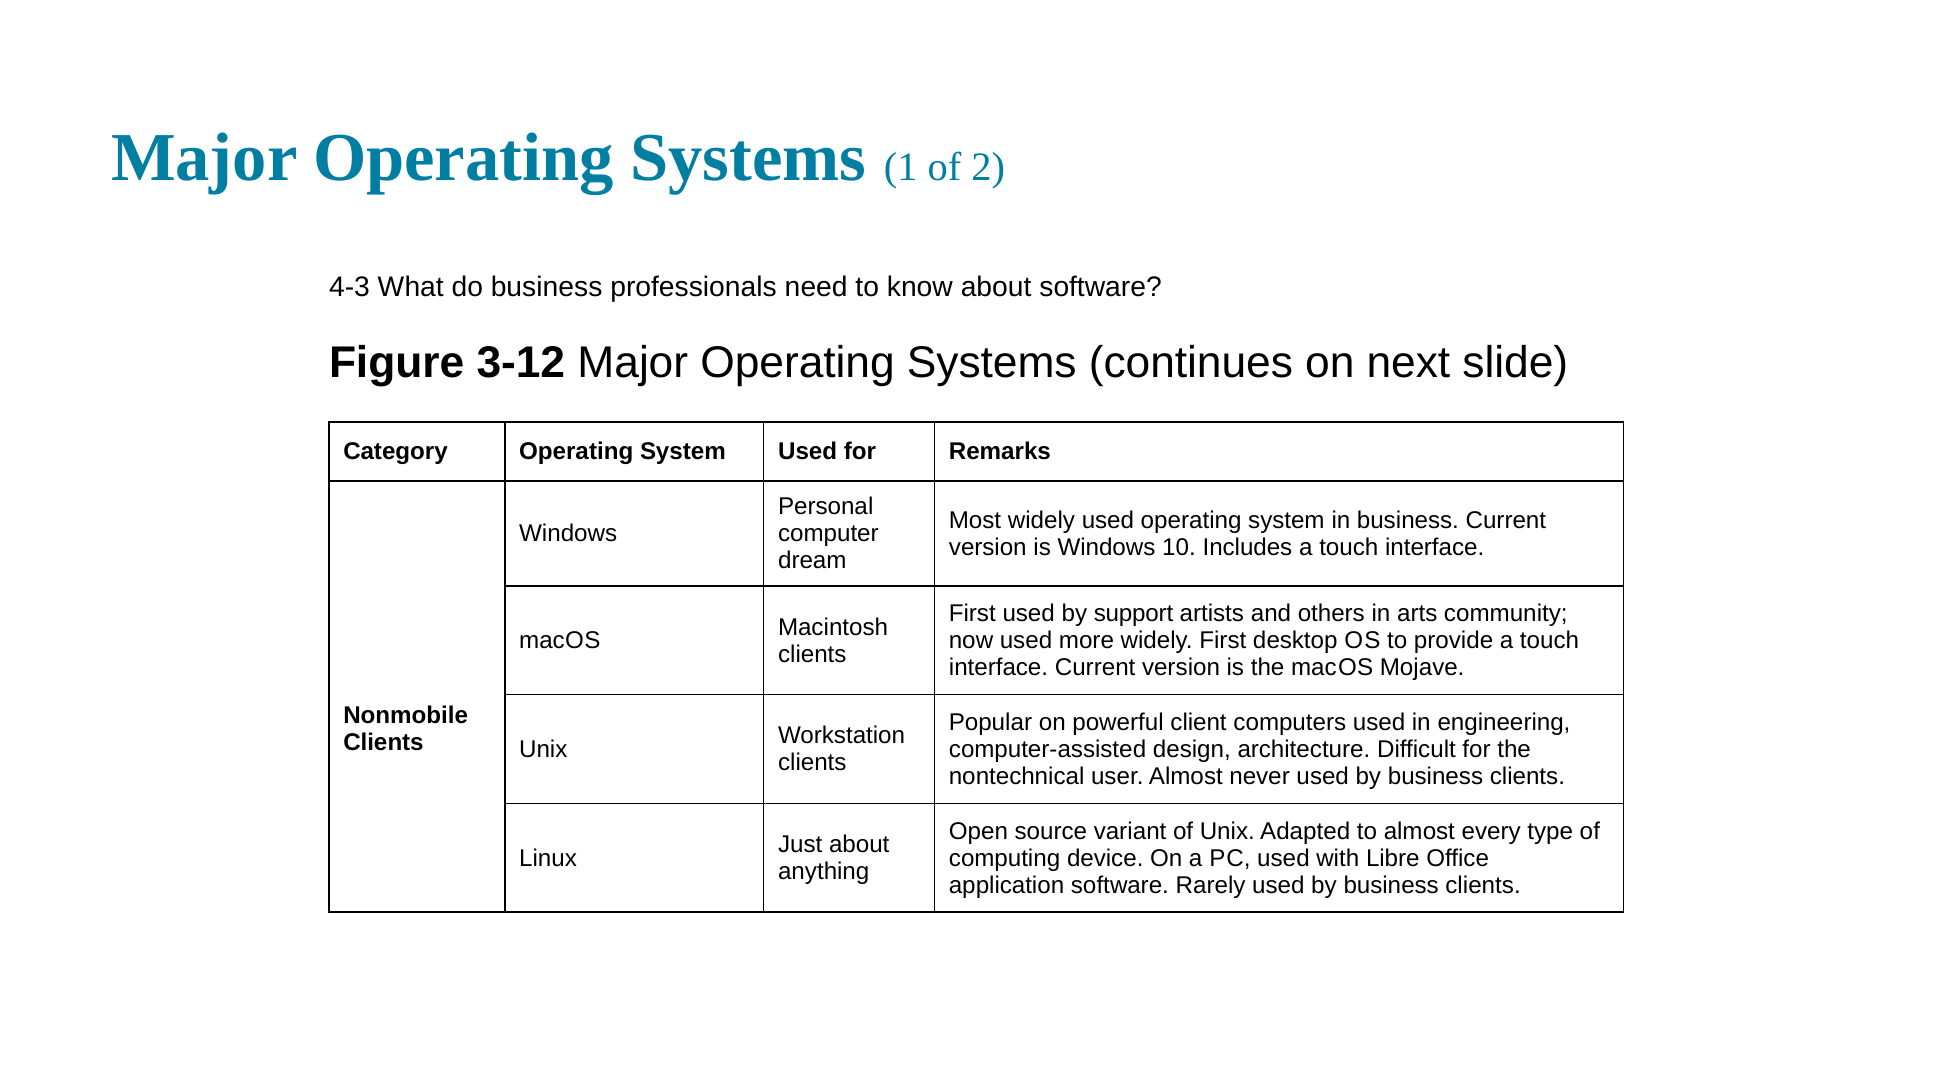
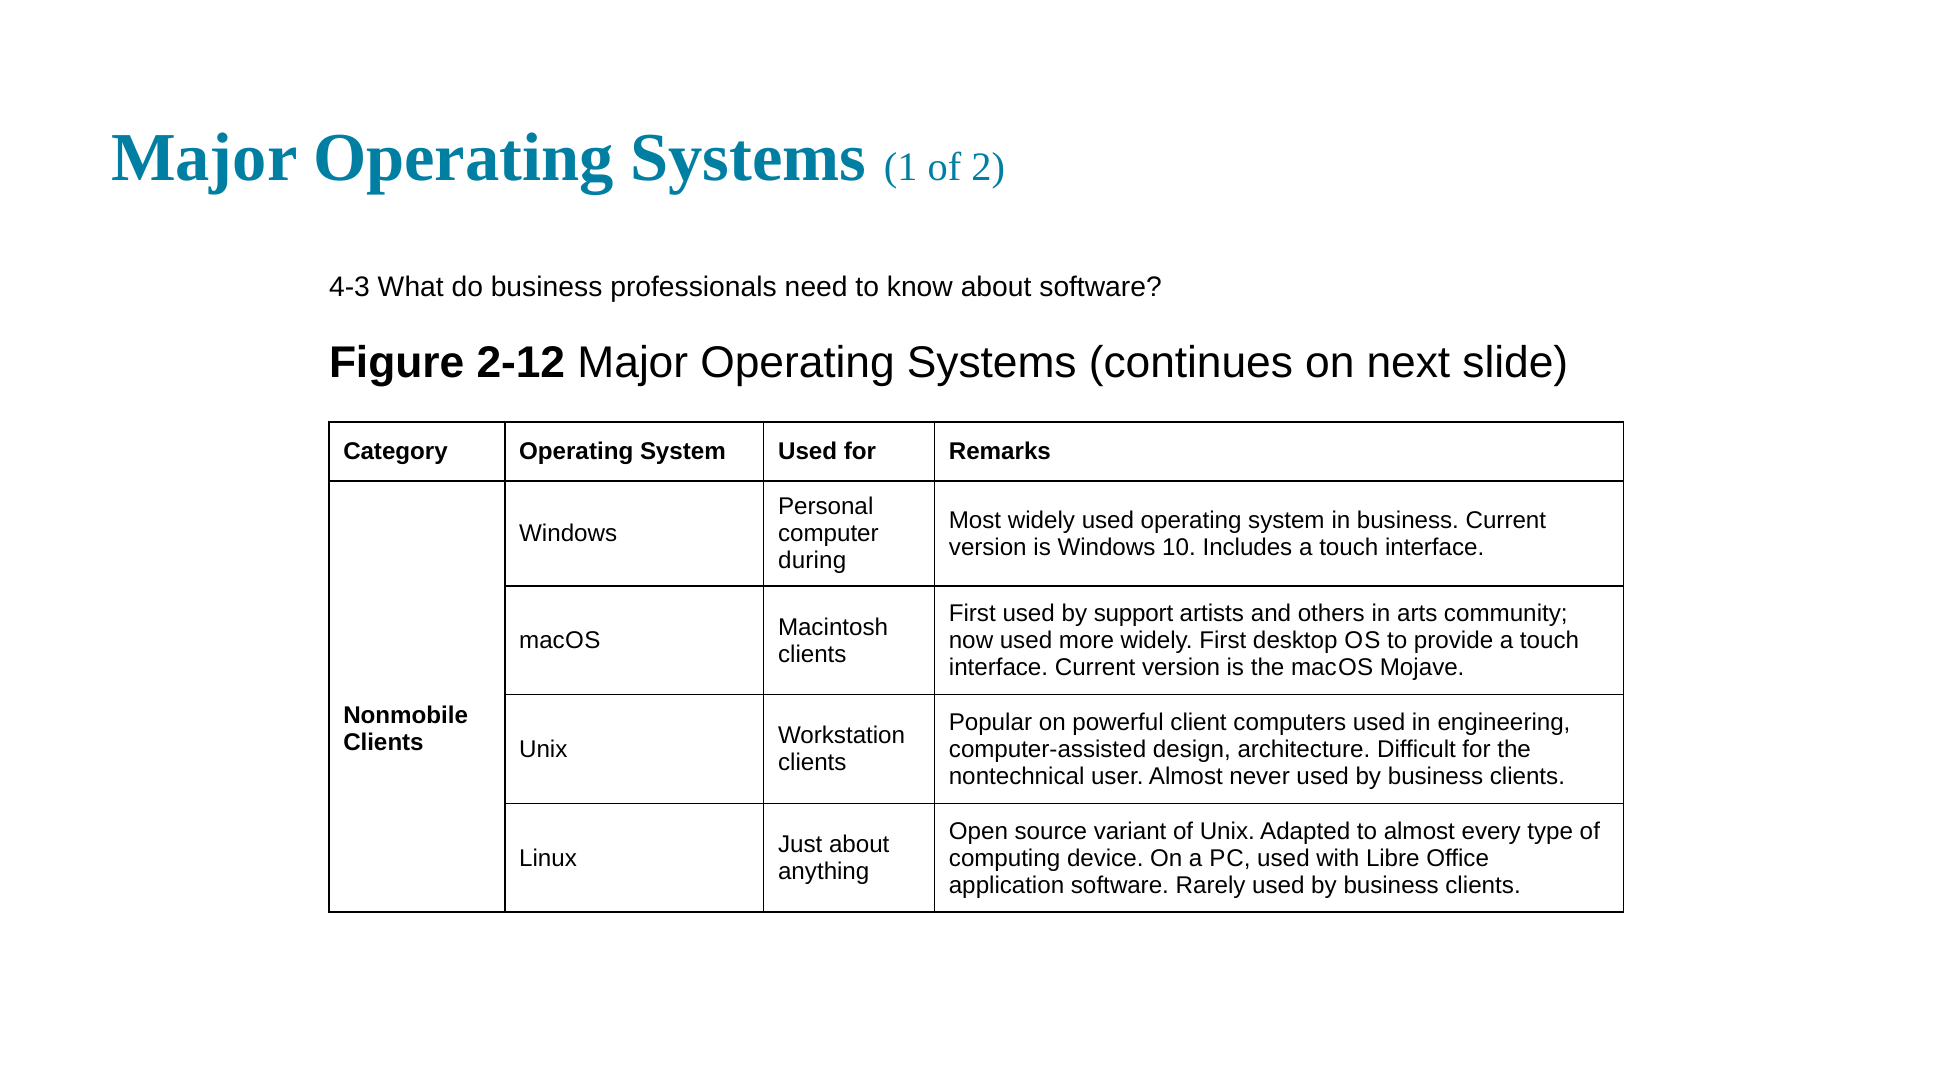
3-12: 3-12 -> 2-12
dream: dream -> during
